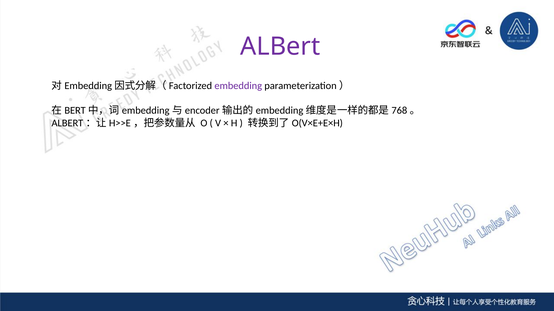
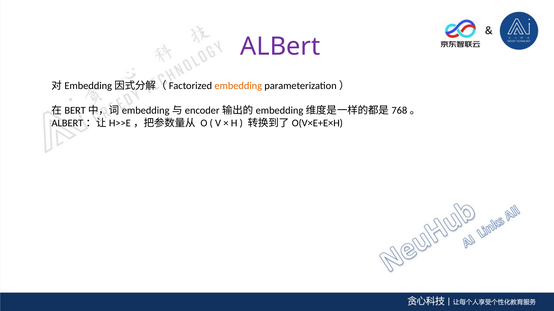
embedding colour: purple -> orange
